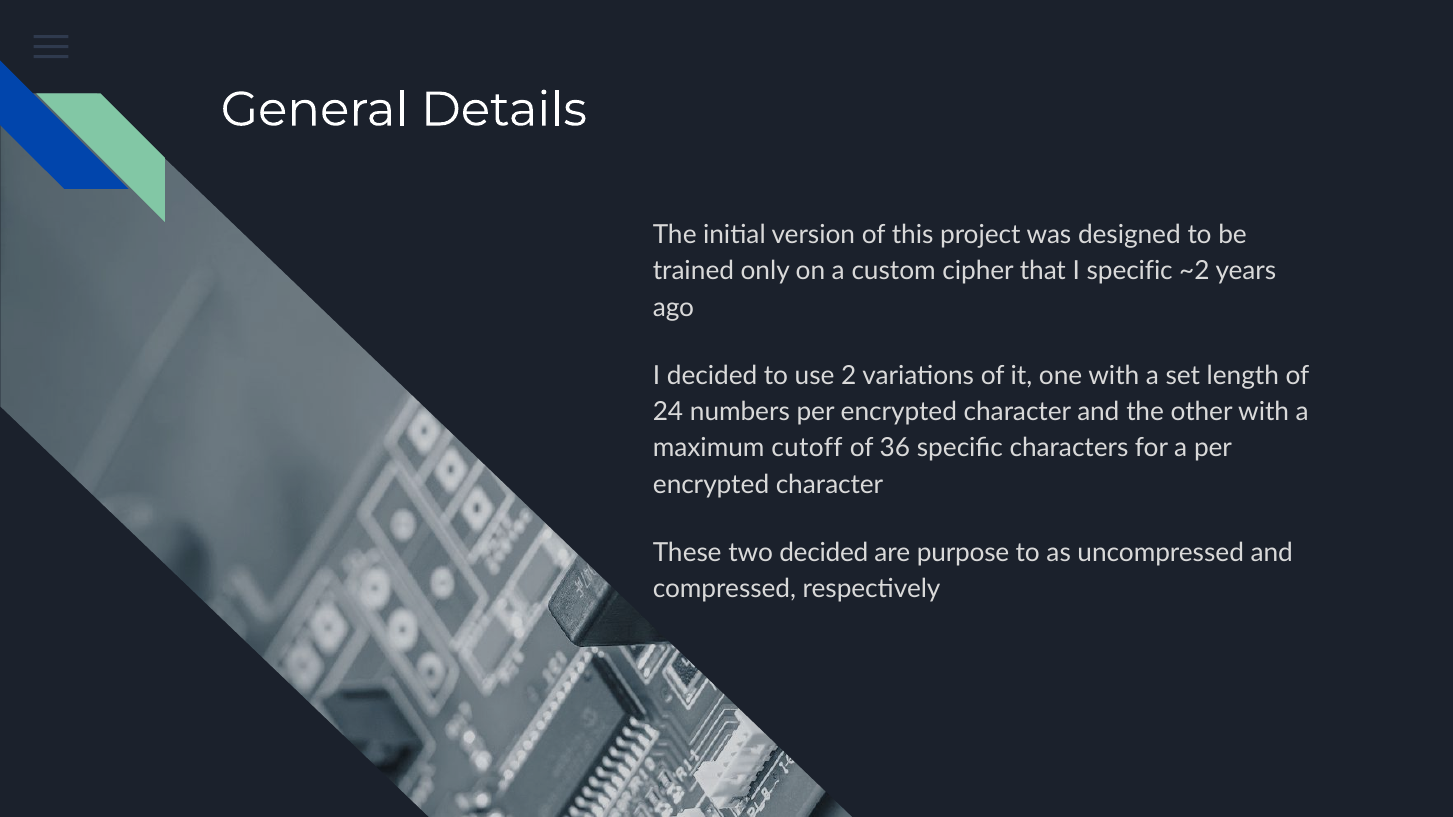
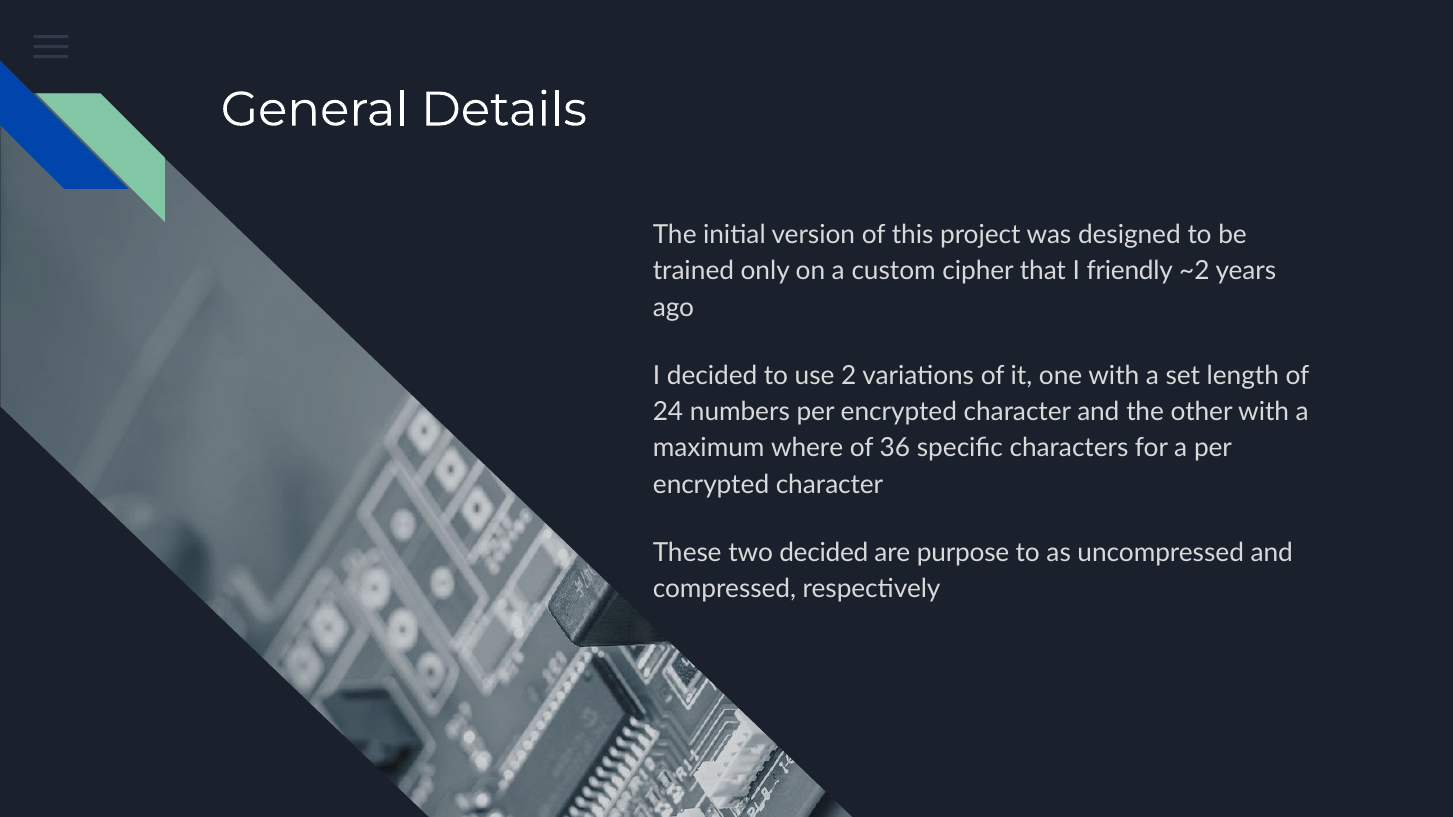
I specific: specific -> friendly
cutoff: cutoff -> where
